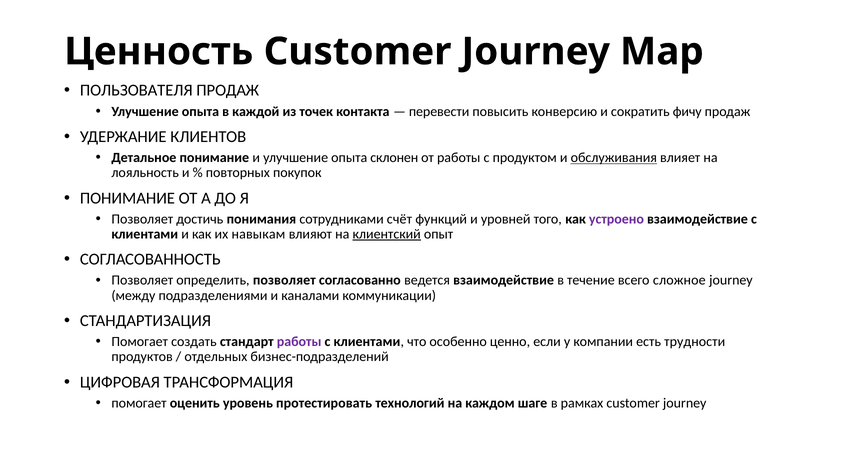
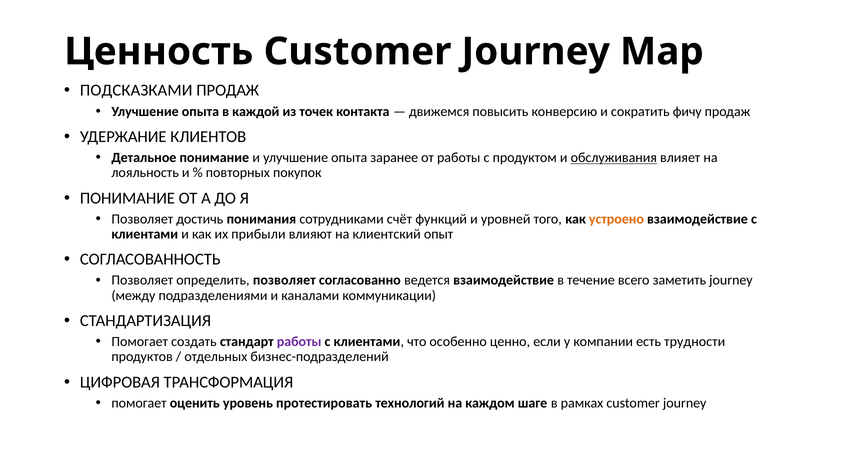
ПОЛЬЗОВАТЕЛЯ: ПОЛЬЗОВАТЕЛЯ -> ПОДСКАЗКАМИ
перевести: перевести -> движемся
склонен: склонен -> заранее
устроено colour: purple -> orange
навыкам: навыкам -> прибыли
клиентский underline: present -> none
сложное: сложное -> заметить
